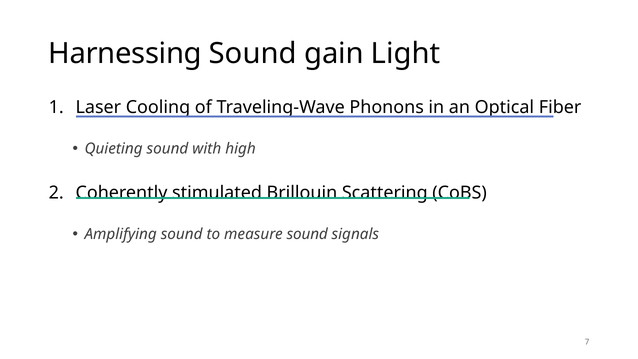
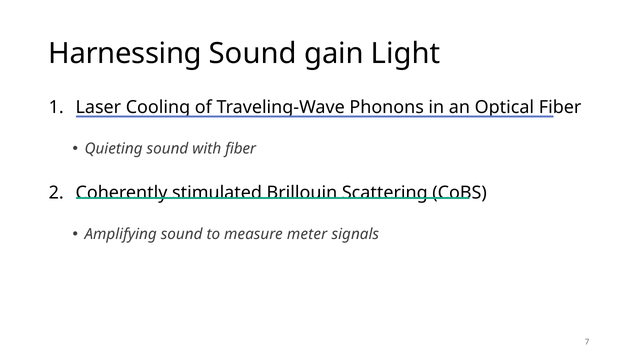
with high: high -> fiber
measure sound: sound -> meter
